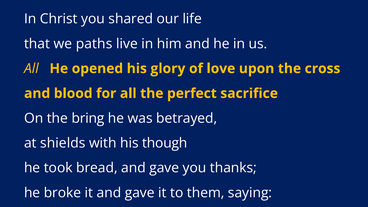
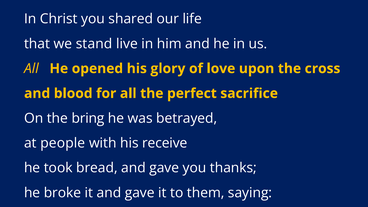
paths: paths -> stand
shields: shields -> people
though: though -> receive
